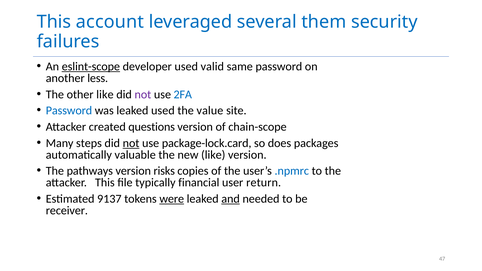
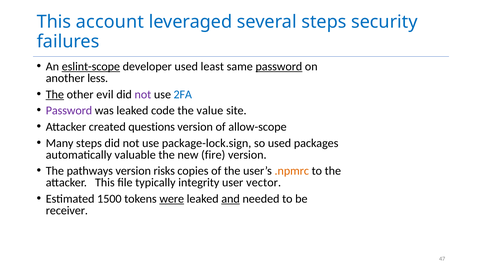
several them: them -> steps
valid: valid -> least
password at (279, 66) underline: none -> present
The at (55, 94) underline: none -> present
other like: like -> evil
Password at (69, 111) colour: blue -> purple
leaked used: used -> code
chain-scope: chain-scope -> allow-scope
not at (131, 143) underline: present -> none
package-lock.card: package-lock.card -> package-lock.sign
so does: does -> used
new like: like -> fire
.npmrc colour: blue -> orange
financial: financial -> integrity
return: return -> vector
9137: 9137 -> 1500
